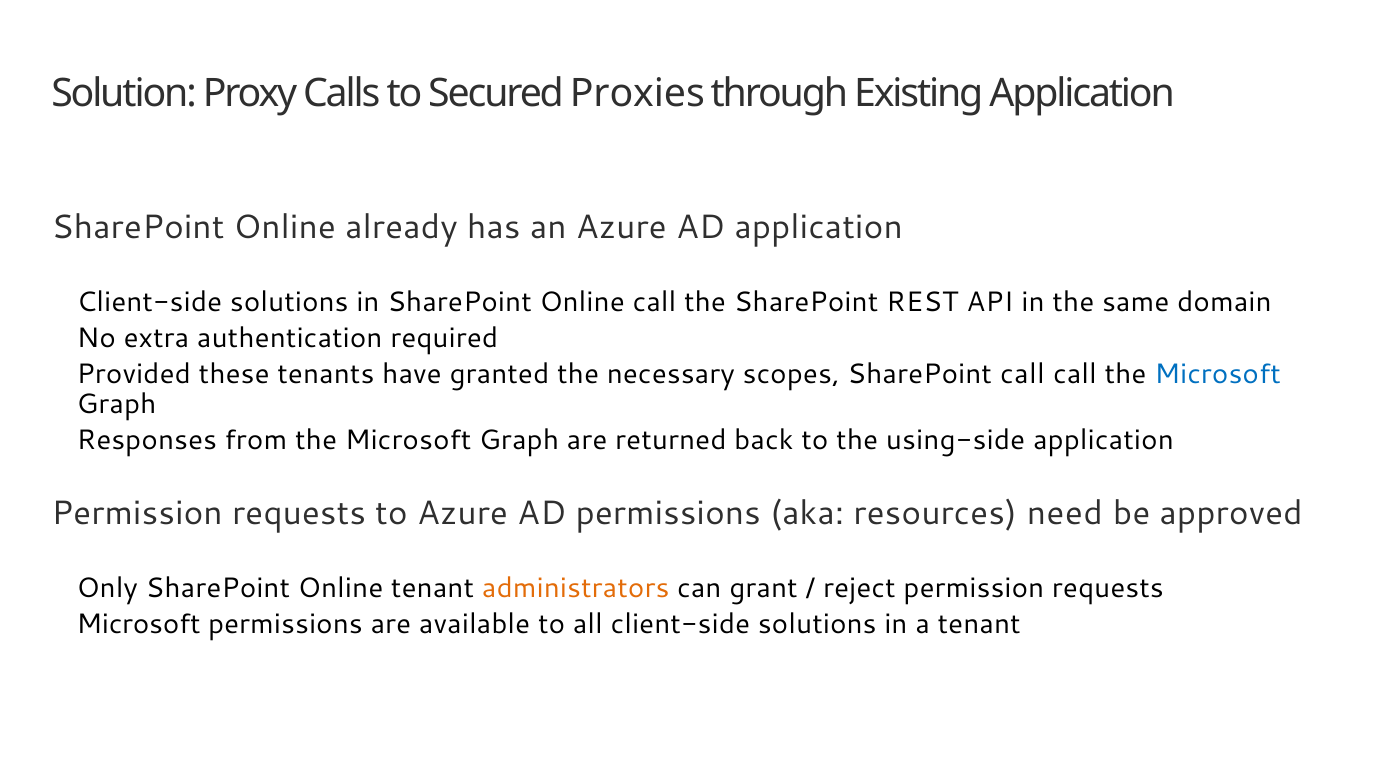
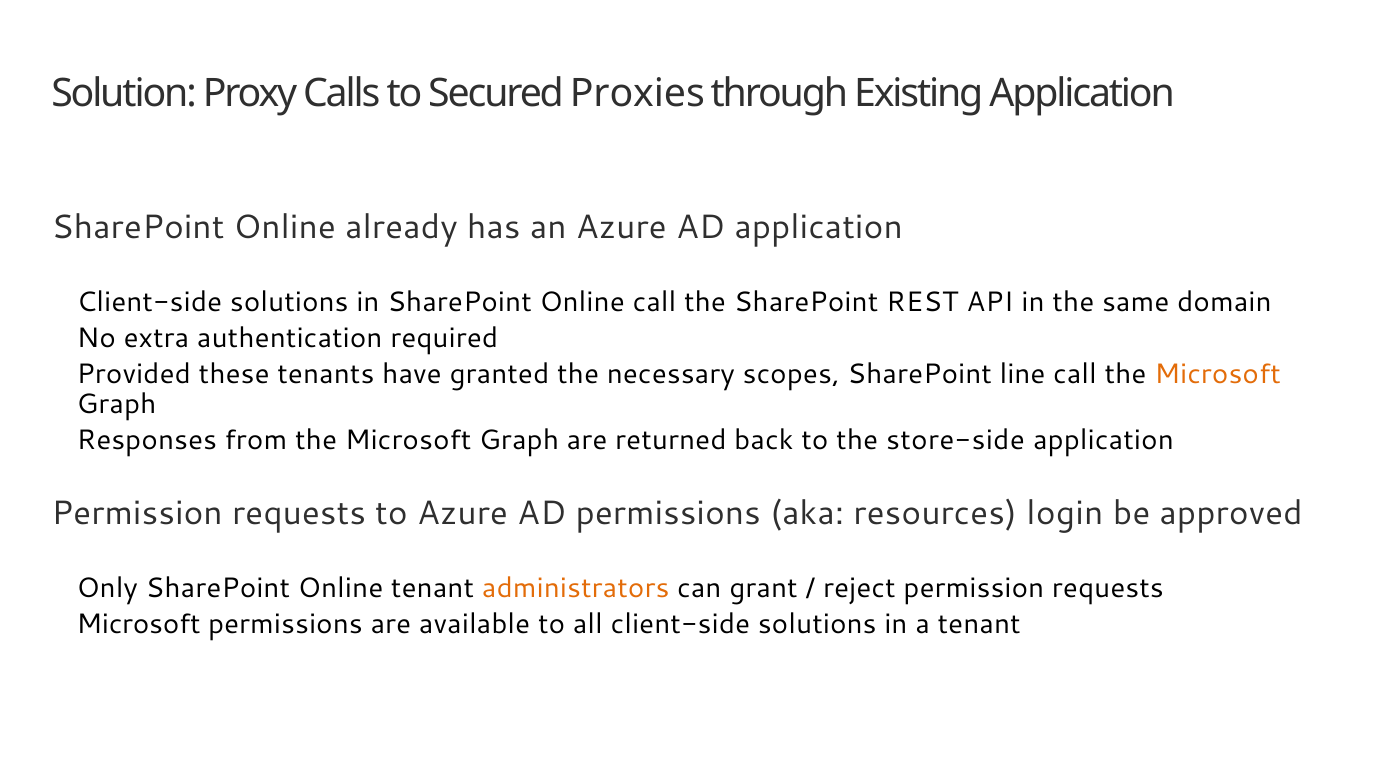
SharePoint call: call -> line
Microsoft at (1218, 374) colour: blue -> orange
using-side: using-side -> store-side
need: need -> login
